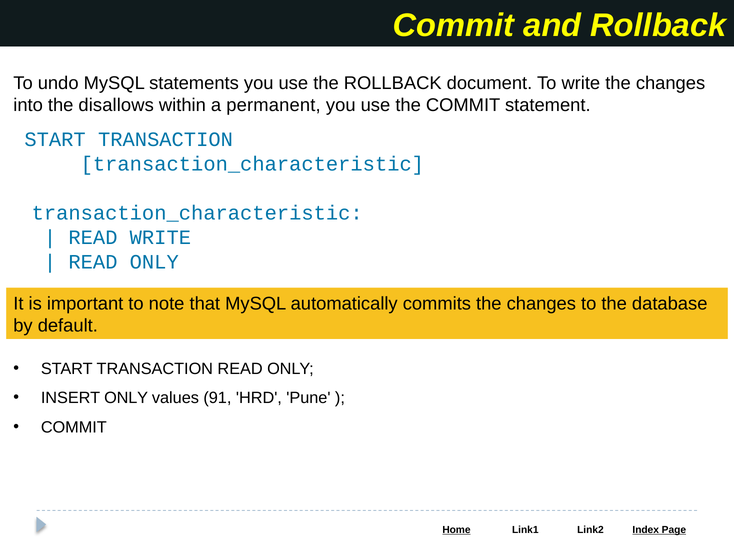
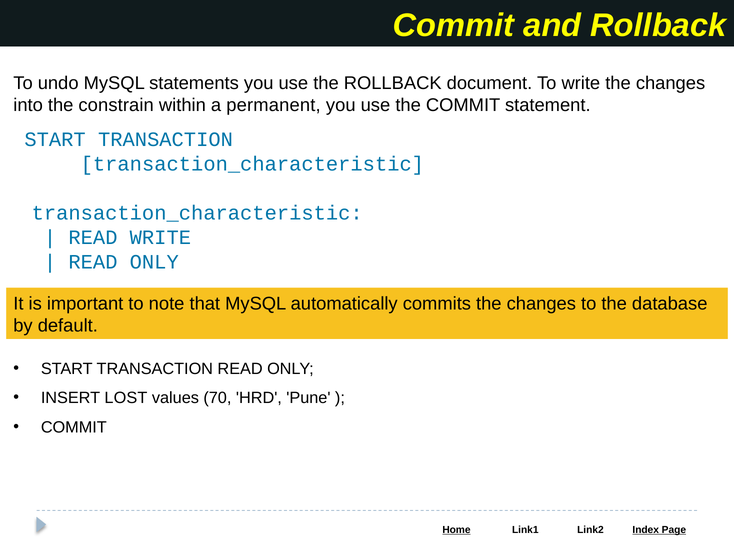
disallows: disallows -> constrain
INSERT ONLY: ONLY -> LOST
91: 91 -> 70
